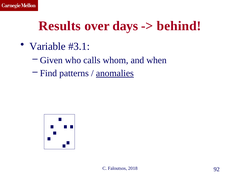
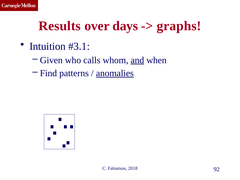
behind: behind -> graphs
Variable: Variable -> Intuition
and underline: none -> present
